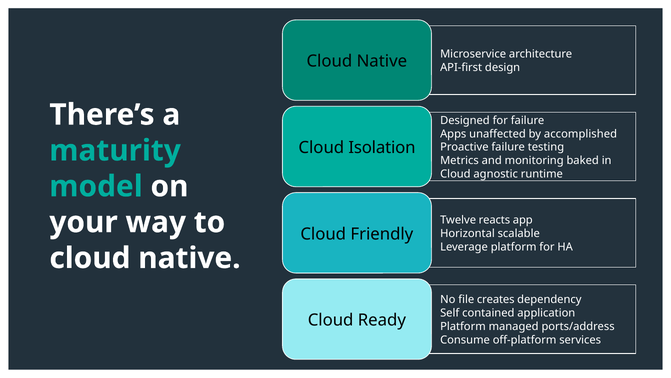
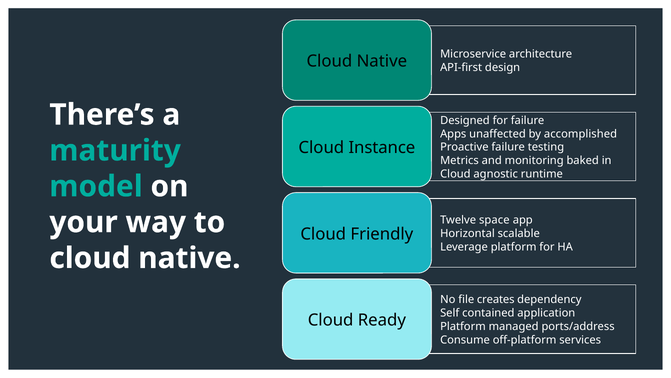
Isolation: Isolation -> Instance
reacts: reacts -> space
